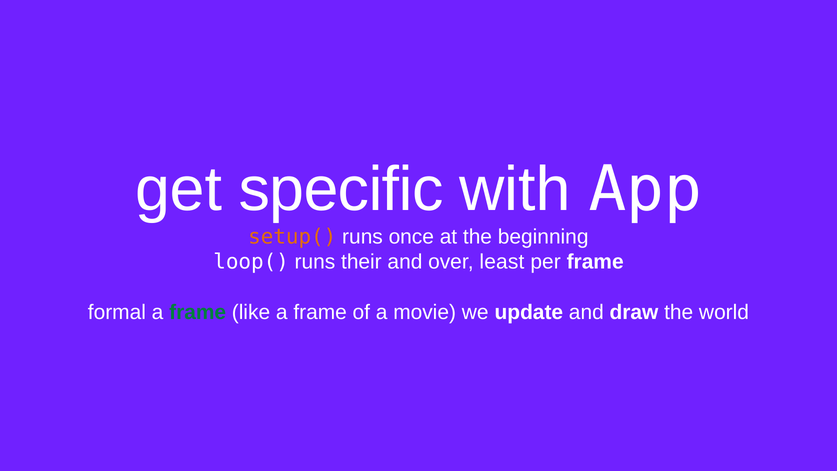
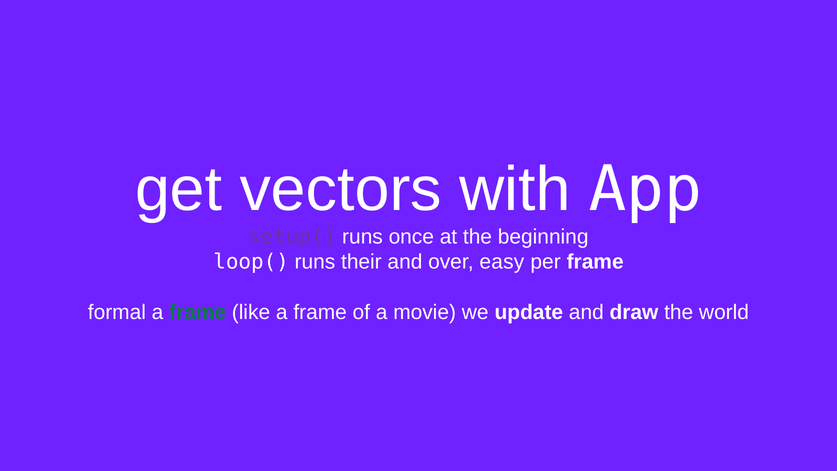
specific: specific -> vectors
setup( colour: orange -> purple
least: least -> easy
